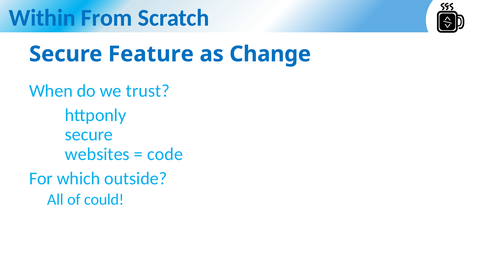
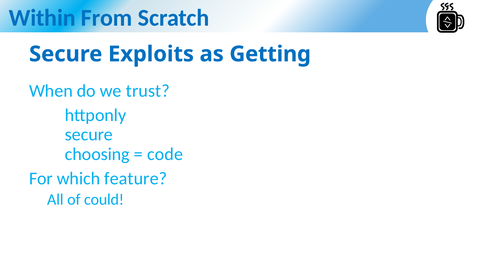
Feature: Feature -> Exploits
Change: Change -> Getting
websites: websites -> choosing
outside: outside -> feature
